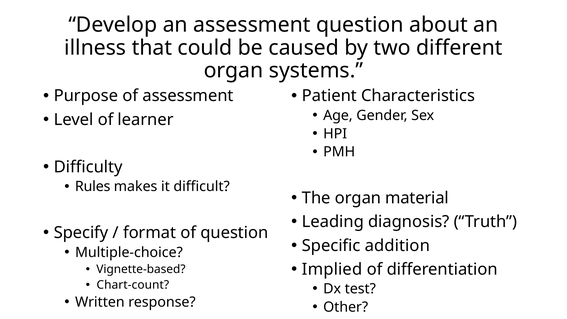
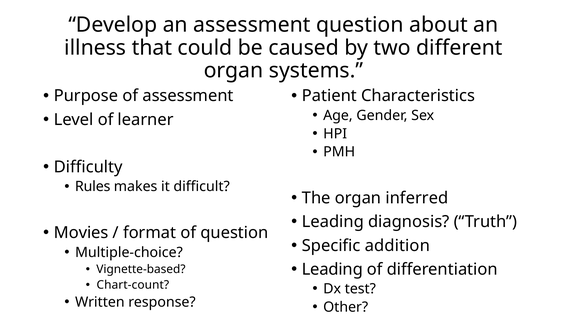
material: material -> inferred
Specify: Specify -> Movies
Implied at (332, 269): Implied -> Leading
